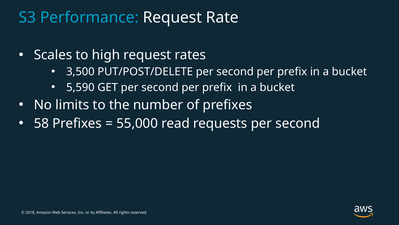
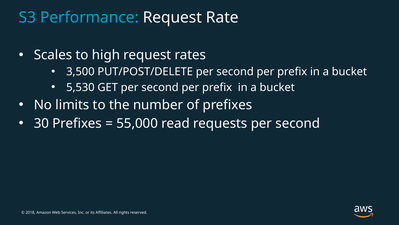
5,590: 5,590 -> 5,530
58: 58 -> 30
